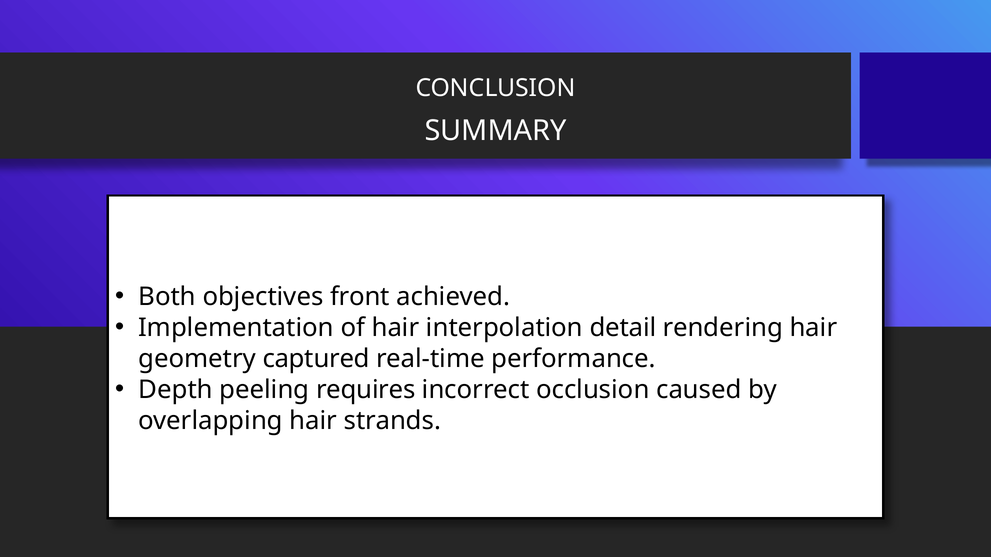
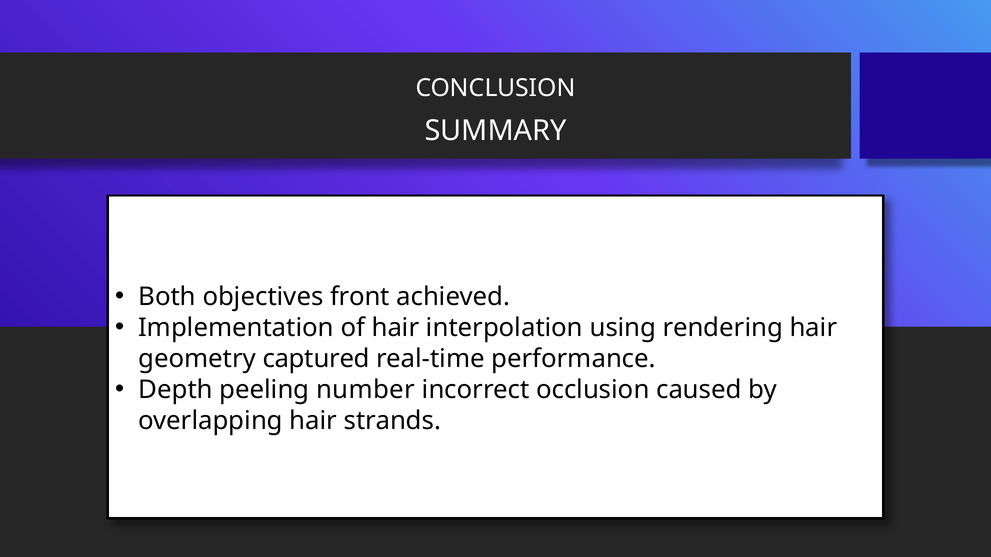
detail: detail -> using
requires: requires -> number
